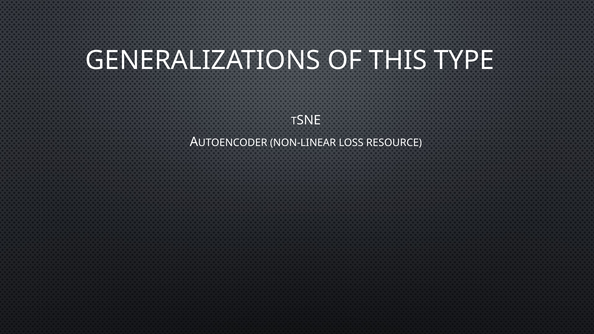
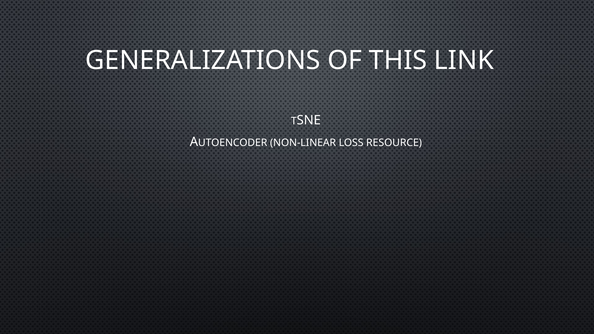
TYPE: TYPE -> LINK
